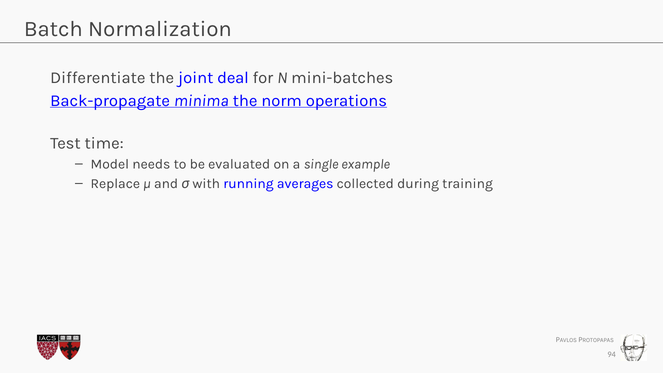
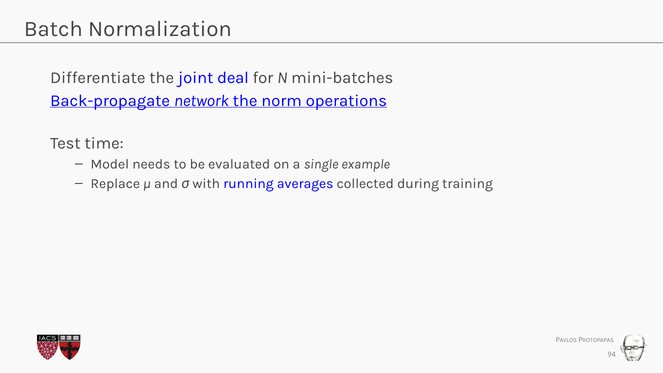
minima: minima -> network
